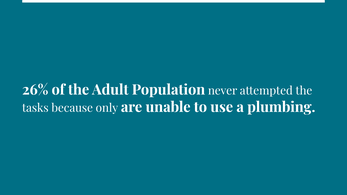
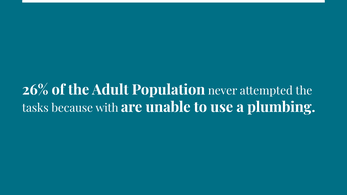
only: only -> with
